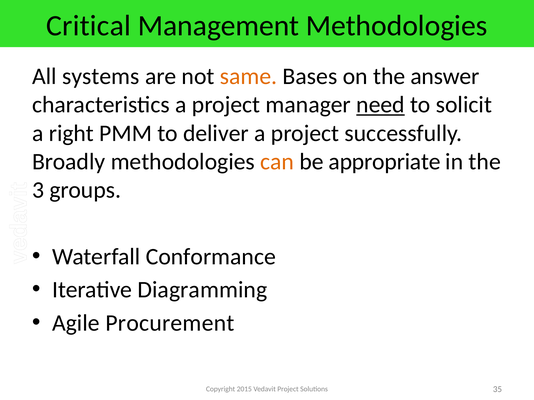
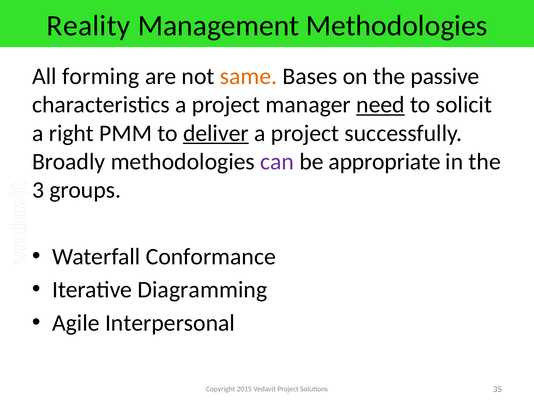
Critical: Critical -> Reality
systems: systems -> forming
answer: answer -> passive
deliver underline: none -> present
can colour: orange -> purple
Procurement: Procurement -> Interpersonal
